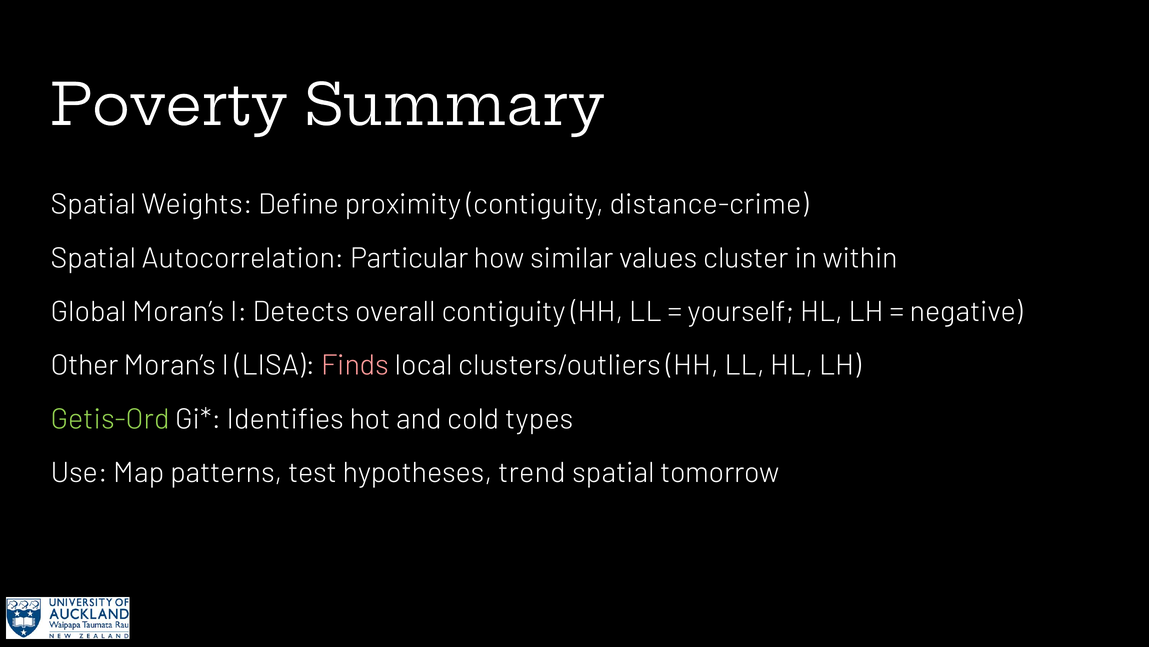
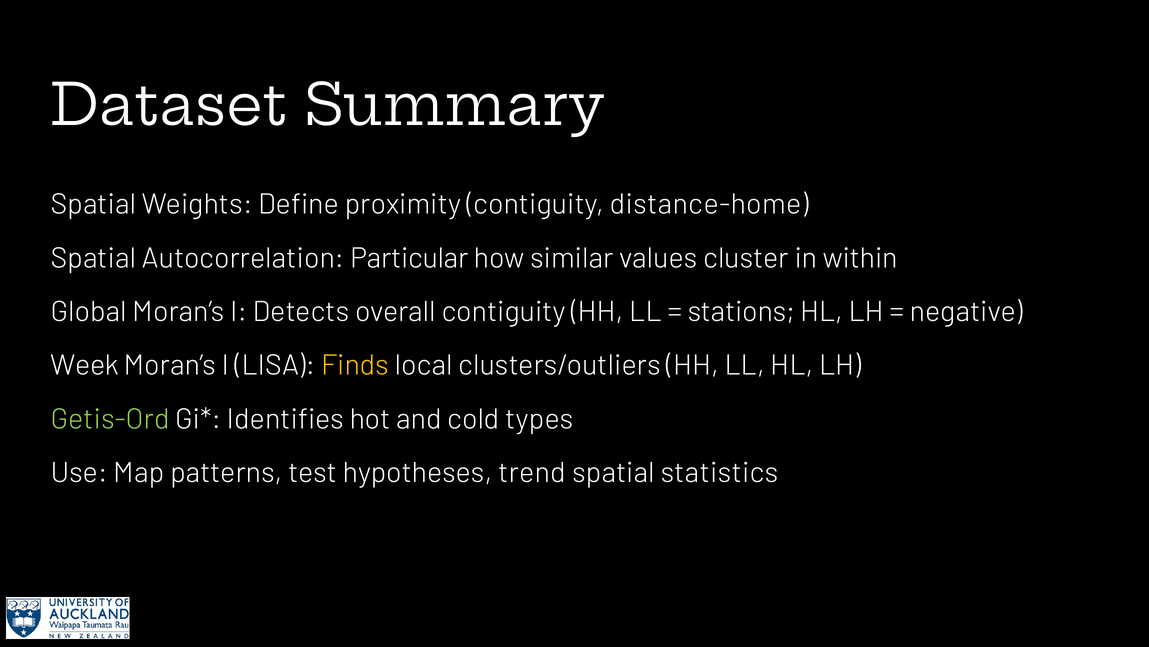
Poverty: Poverty -> Dataset
distance-crime: distance-crime -> distance-home
yourself: yourself -> stations
Other: Other -> Week
Finds colour: pink -> yellow
tomorrow: tomorrow -> statistics
